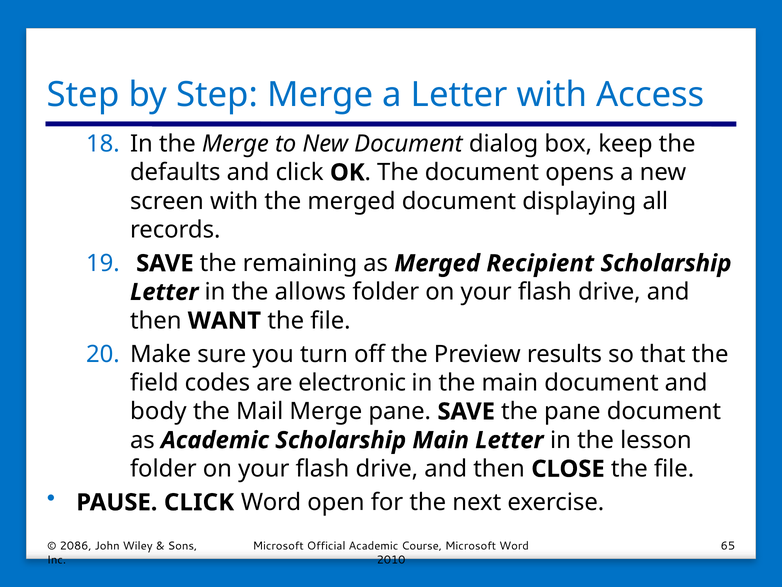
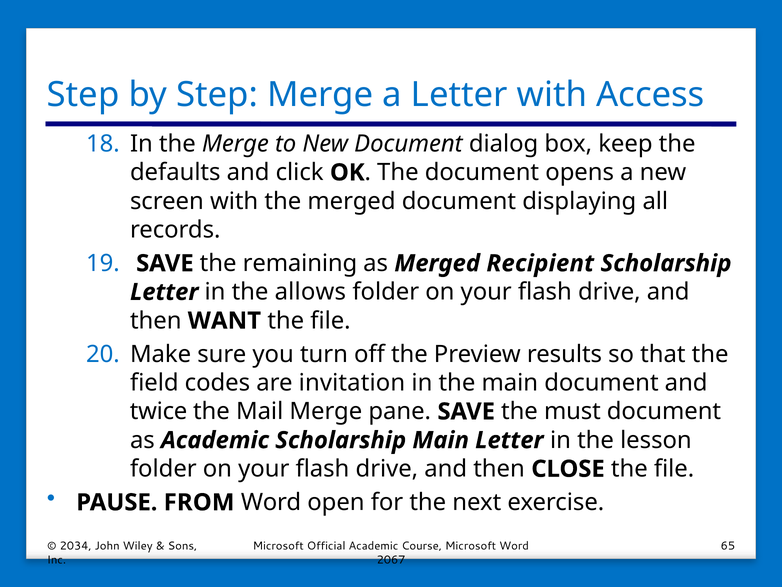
electronic: electronic -> invitation
body: body -> twice
the pane: pane -> must
PAUSE CLICK: CLICK -> FROM
2086: 2086 -> 2034
2010: 2010 -> 2067
